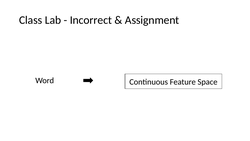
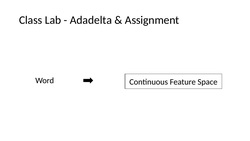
Incorrect: Incorrect -> Adadelta
